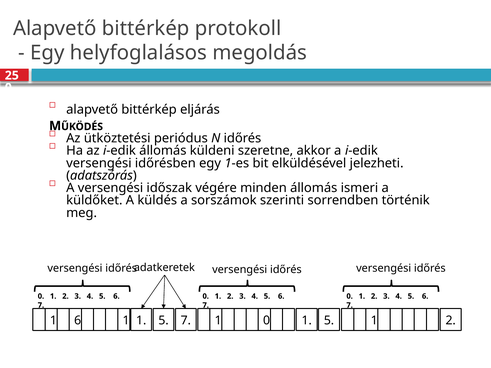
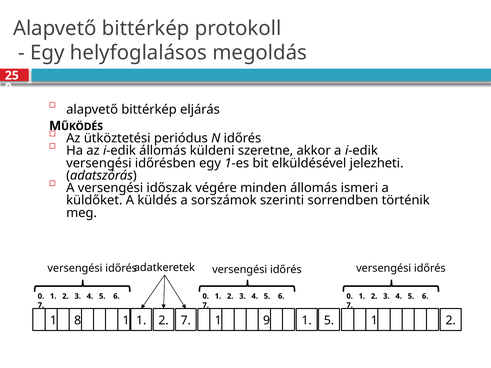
1 6: 6 -> 8
5 at (163, 321): 5 -> 2
0 at (267, 321): 0 -> 9
